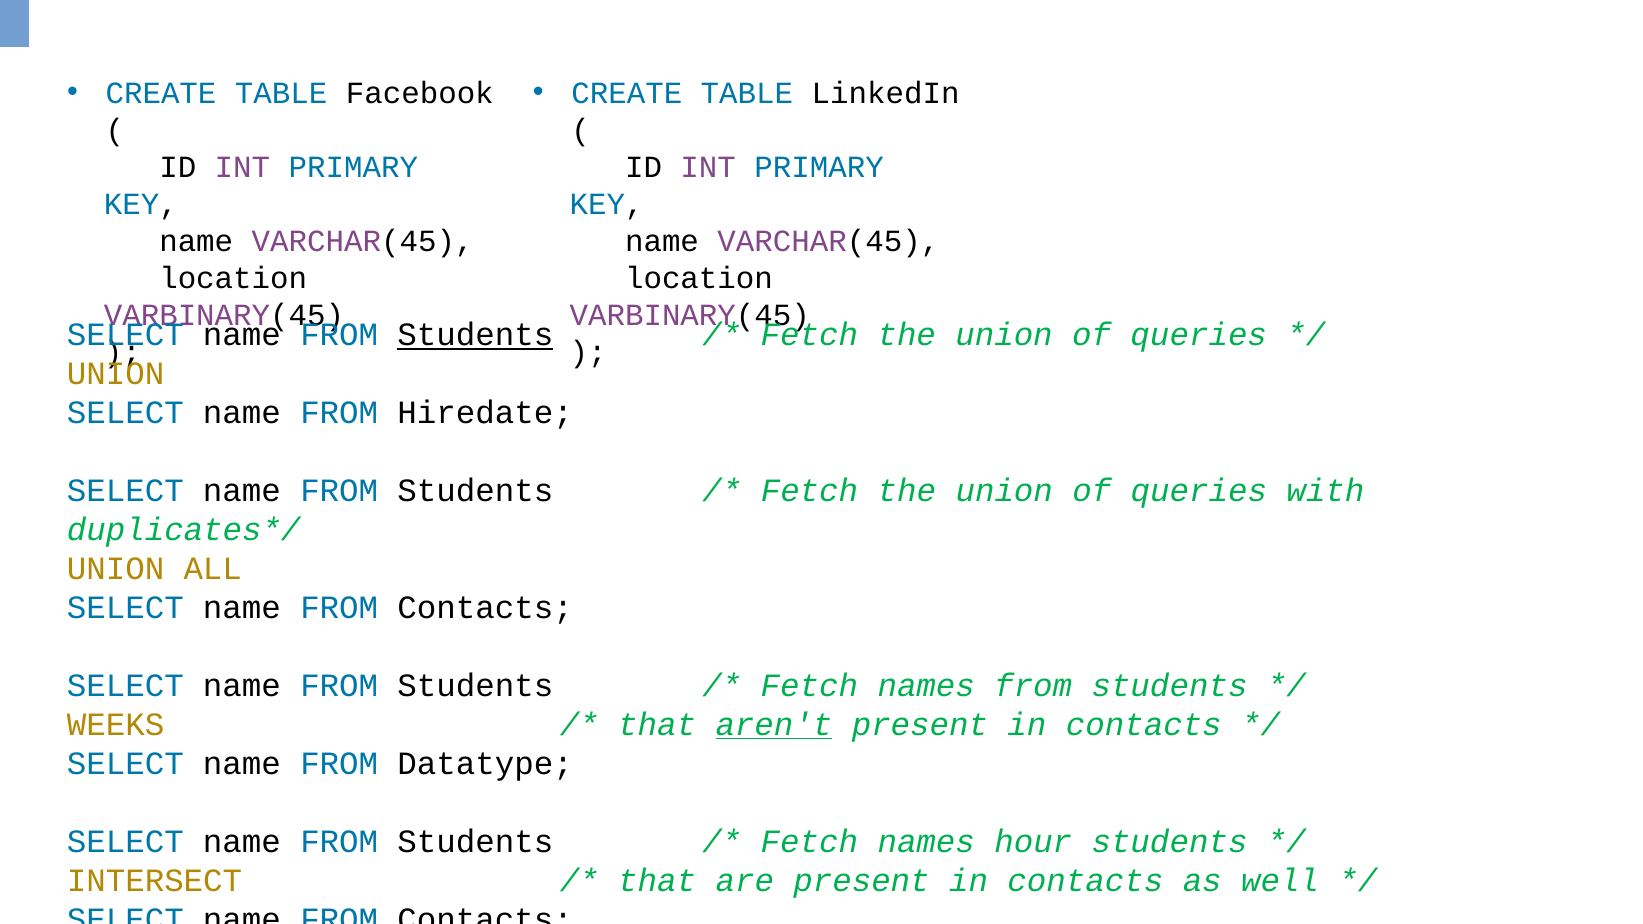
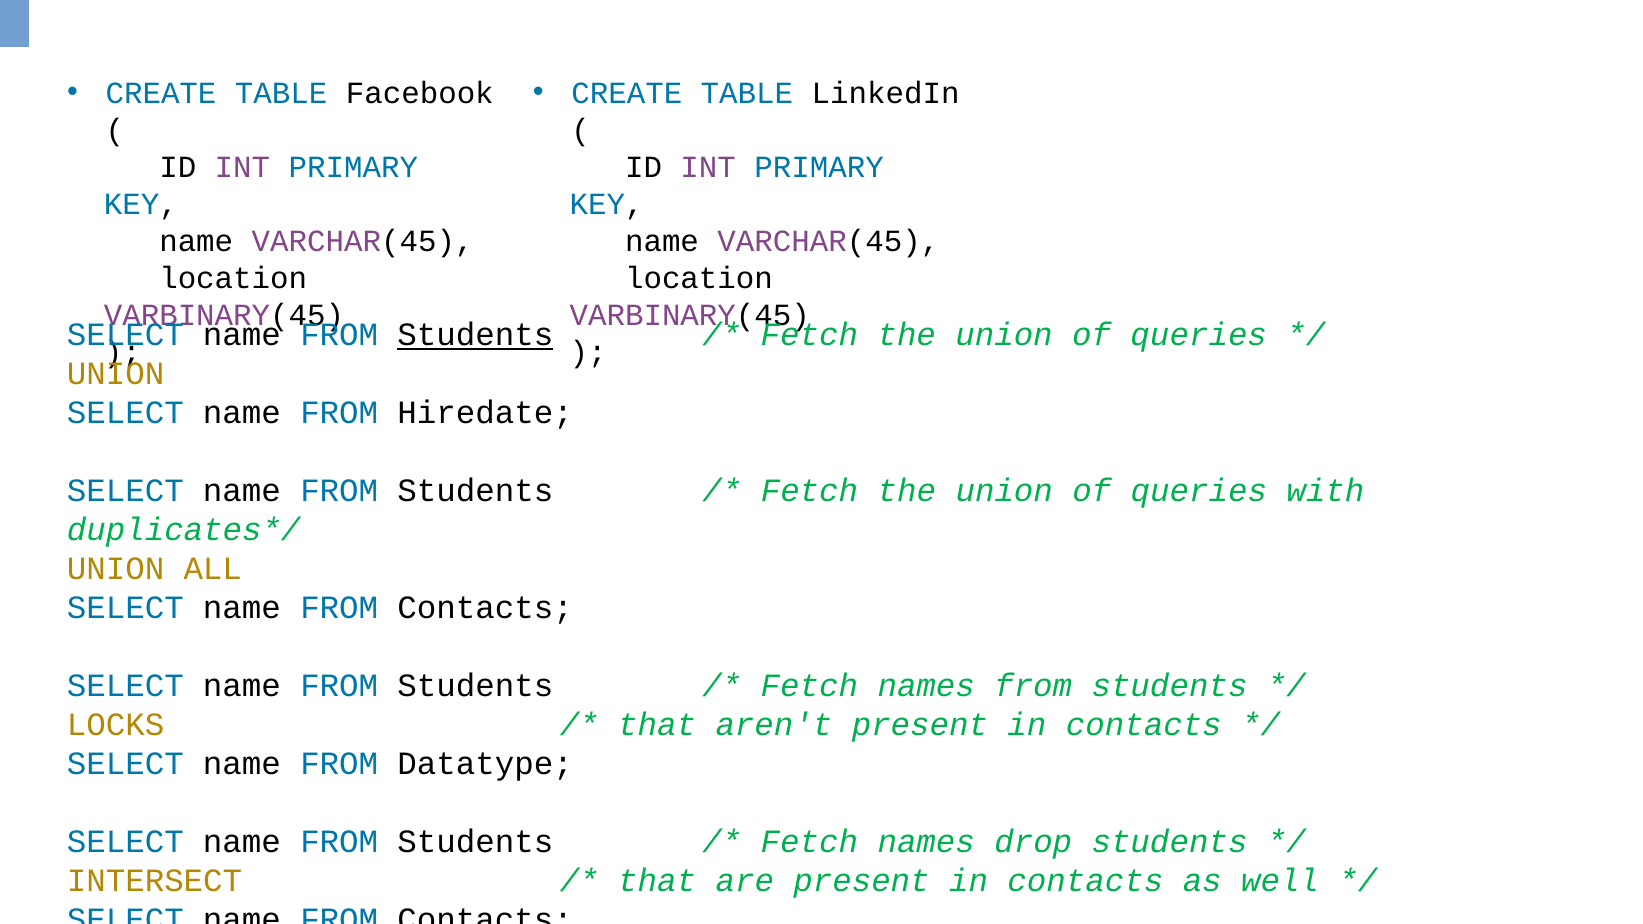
WEEKS: WEEKS -> LOCKS
aren't underline: present -> none
hour: hour -> drop
